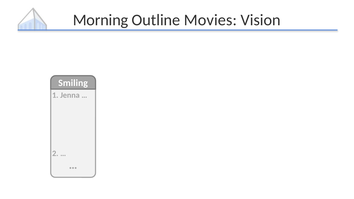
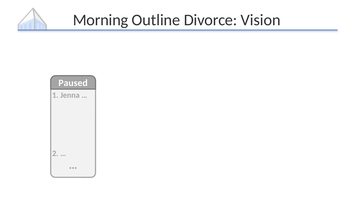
Movies: Movies -> Divorce
Smiling: Smiling -> Paused
